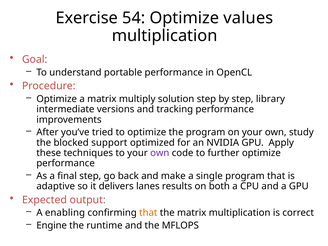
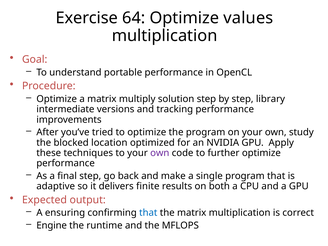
54: 54 -> 64
support: support -> location
lanes: lanes -> finite
enabling: enabling -> ensuring
that at (148, 213) colour: orange -> blue
